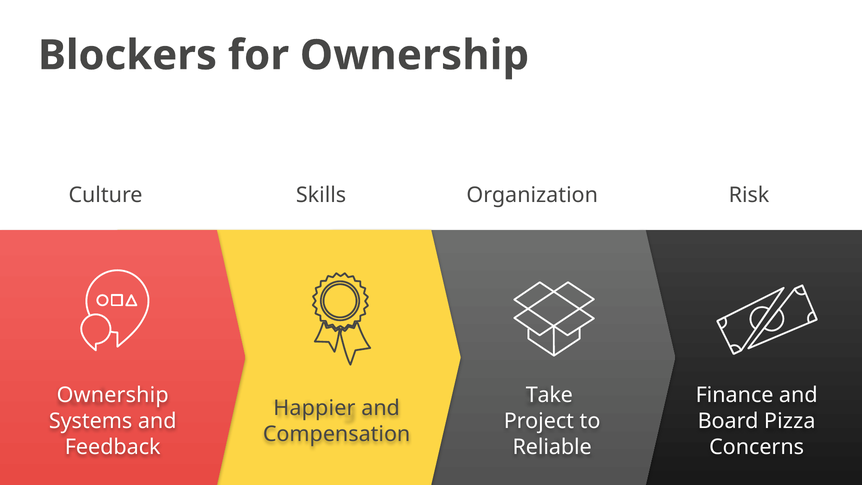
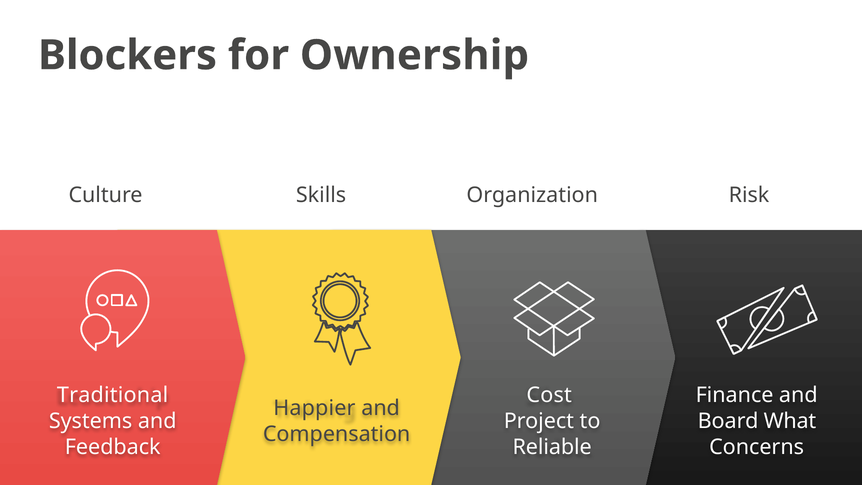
Ownership at (113, 395): Ownership -> Traditional
Take: Take -> Cost
Pizza: Pizza -> What
